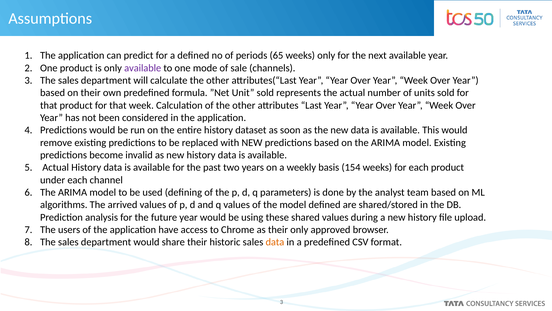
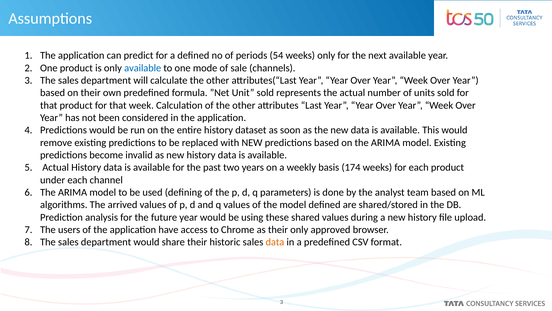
65: 65 -> 54
available at (143, 68) colour: purple -> blue
154: 154 -> 174
